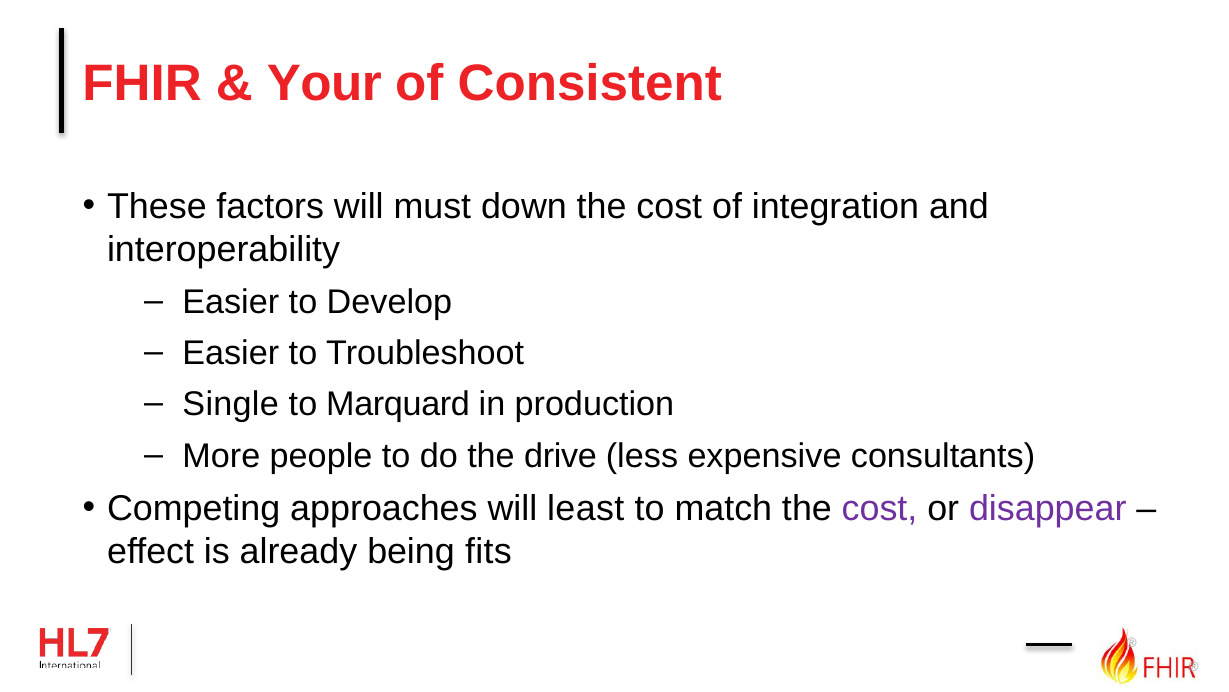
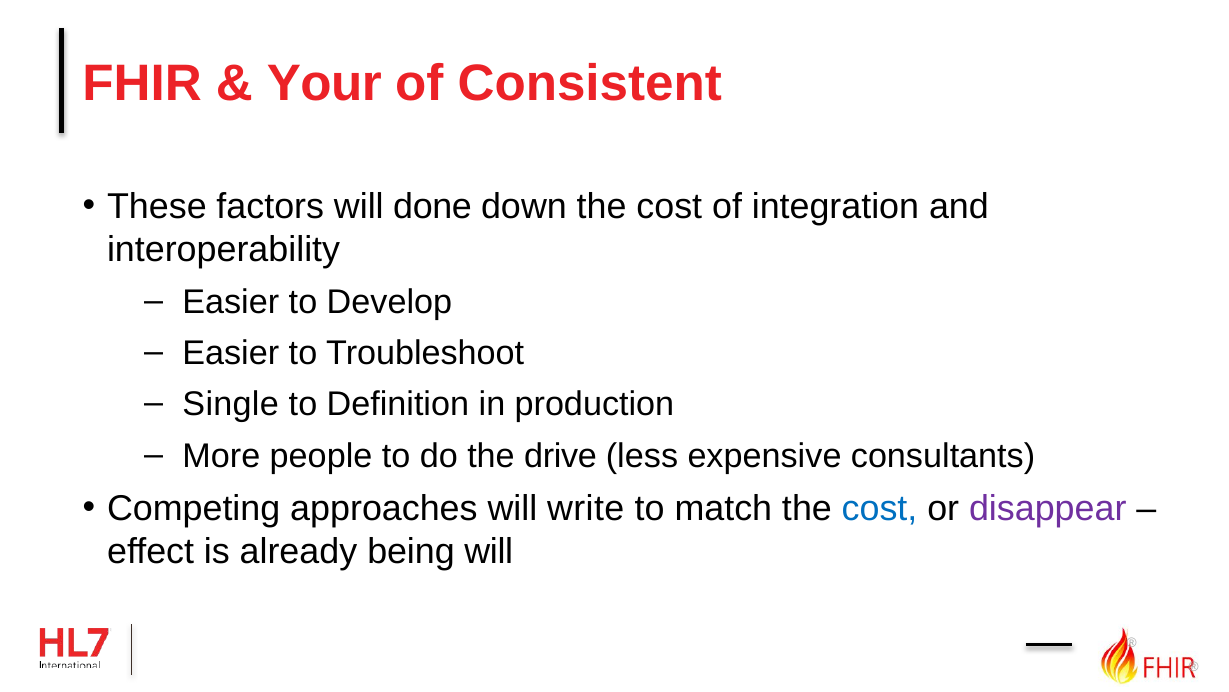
must: must -> done
Marquard: Marquard -> Definition
least: least -> write
cost at (880, 508) colour: purple -> blue
being fits: fits -> will
